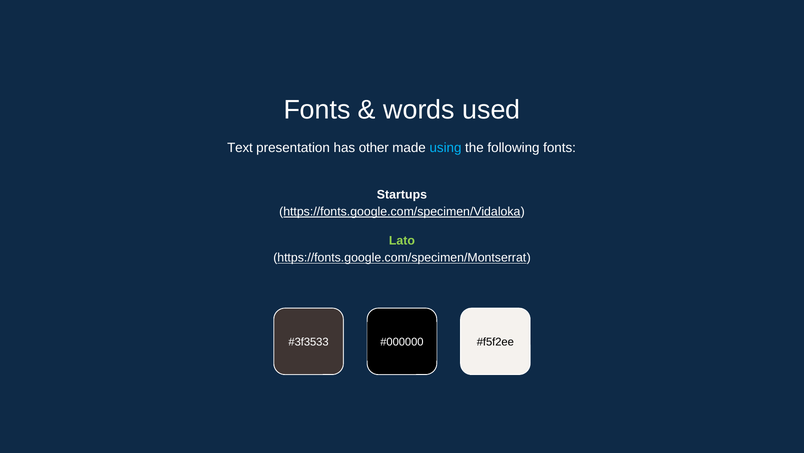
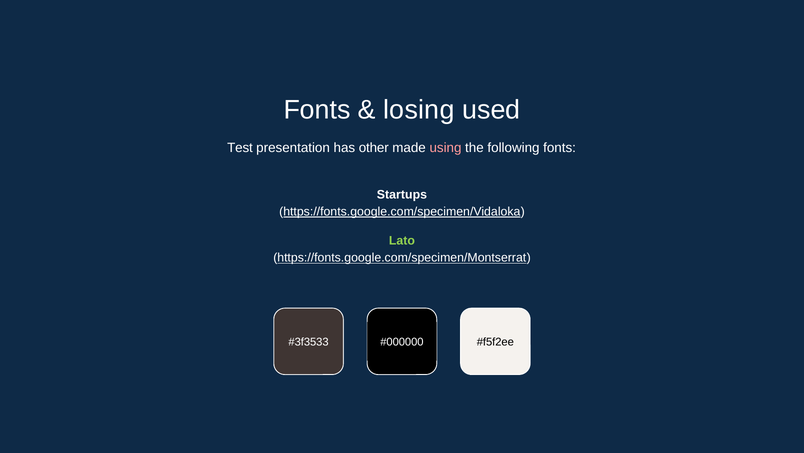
words: words -> losing
Text: Text -> Test
using colour: light blue -> pink
